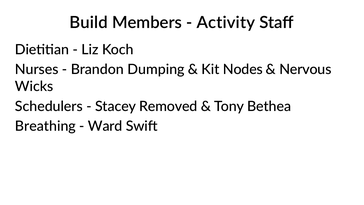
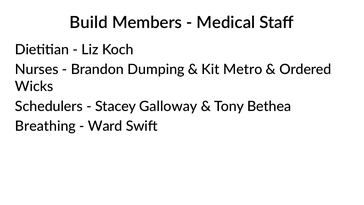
Activity: Activity -> Medical
Nodes: Nodes -> Metro
Nervous: Nervous -> Ordered
Removed: Removed -> Galloway
